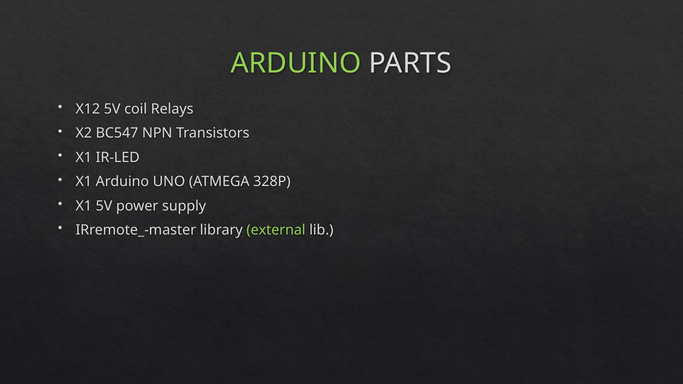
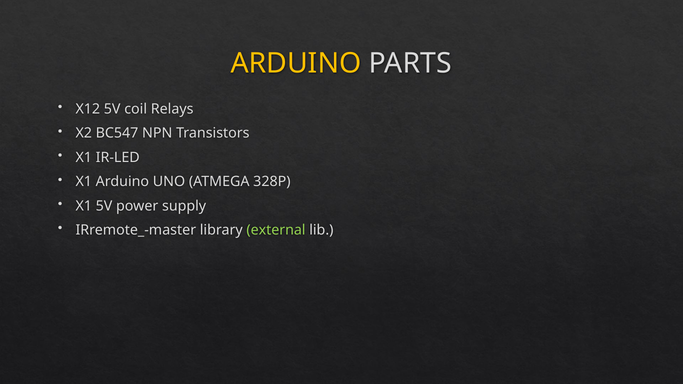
ARDUINO at (296, 63) colour: light green -> yellow
